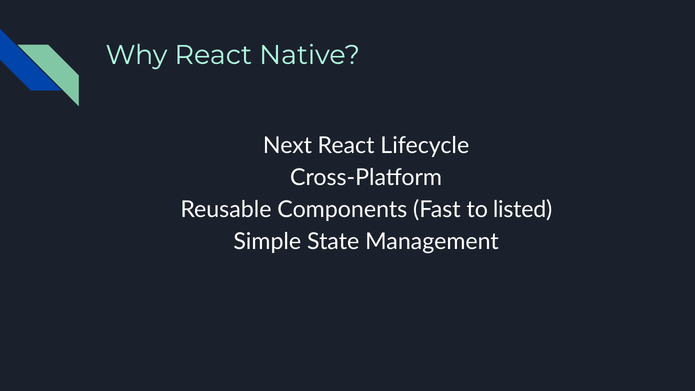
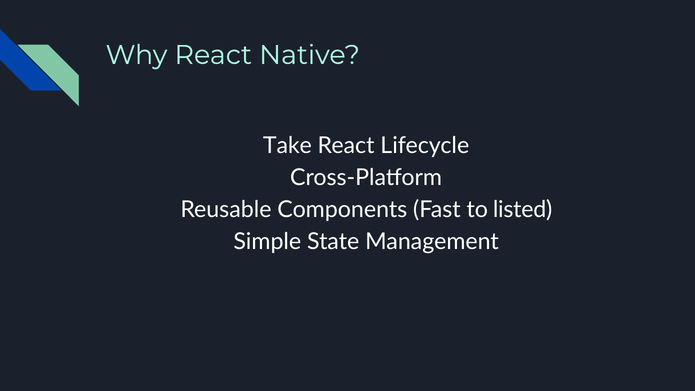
Next: Next -> Take
